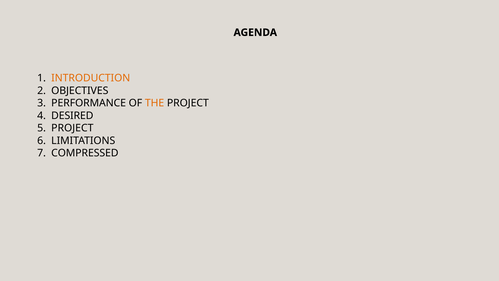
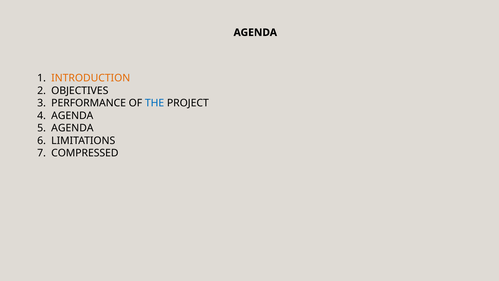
THE colour: orange -> blue
DESIRED at (72, 115): DESIRED -> AGENDA
PROJECT at (72, 128): PROJECT -> AGENDA
